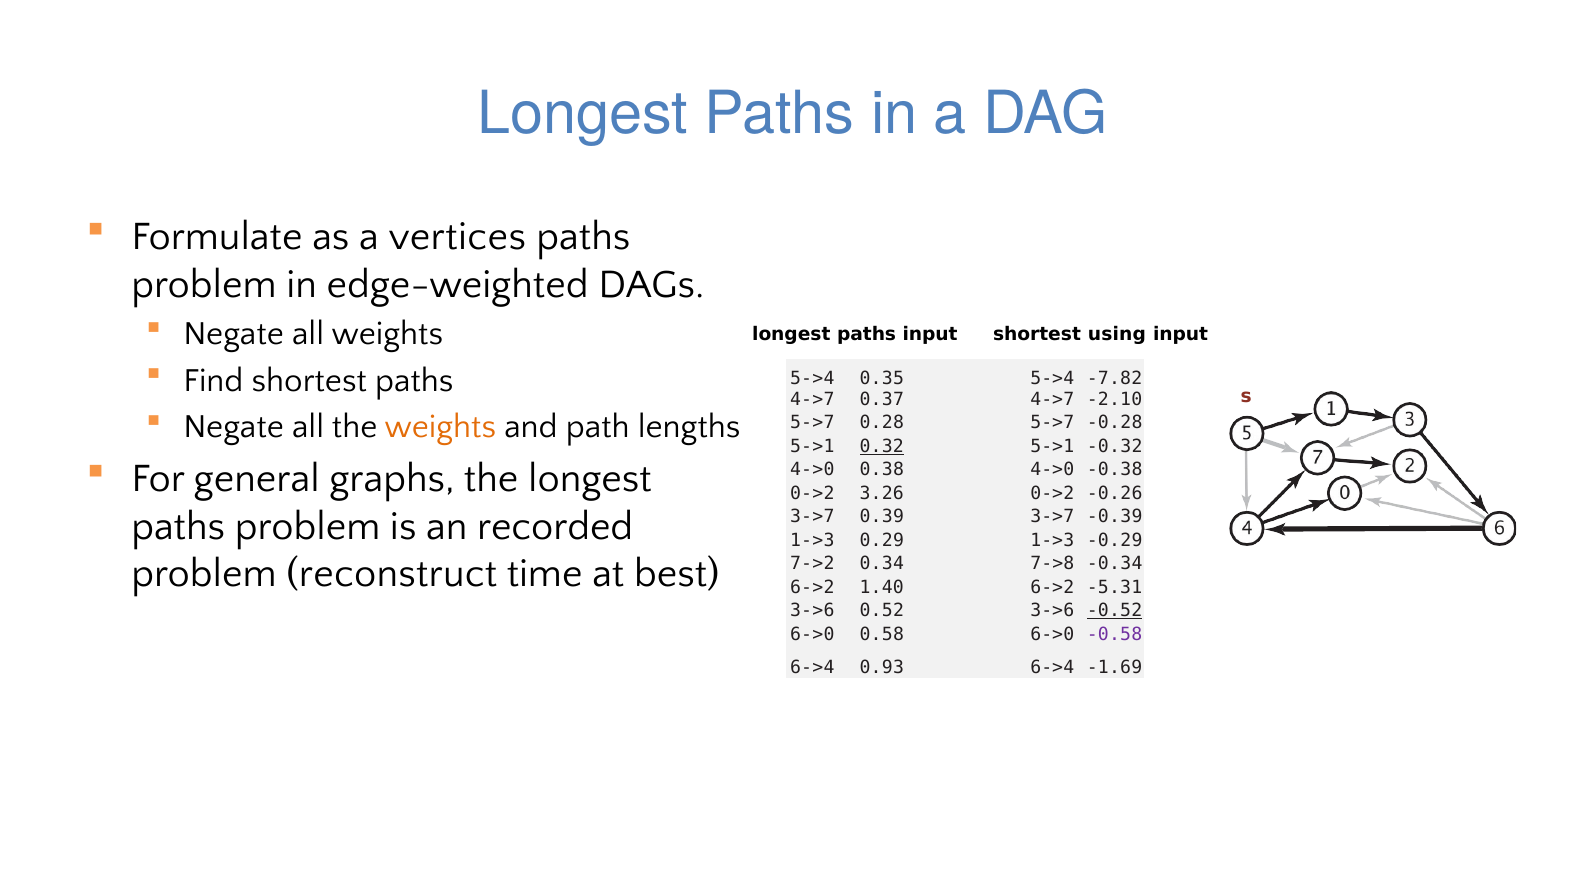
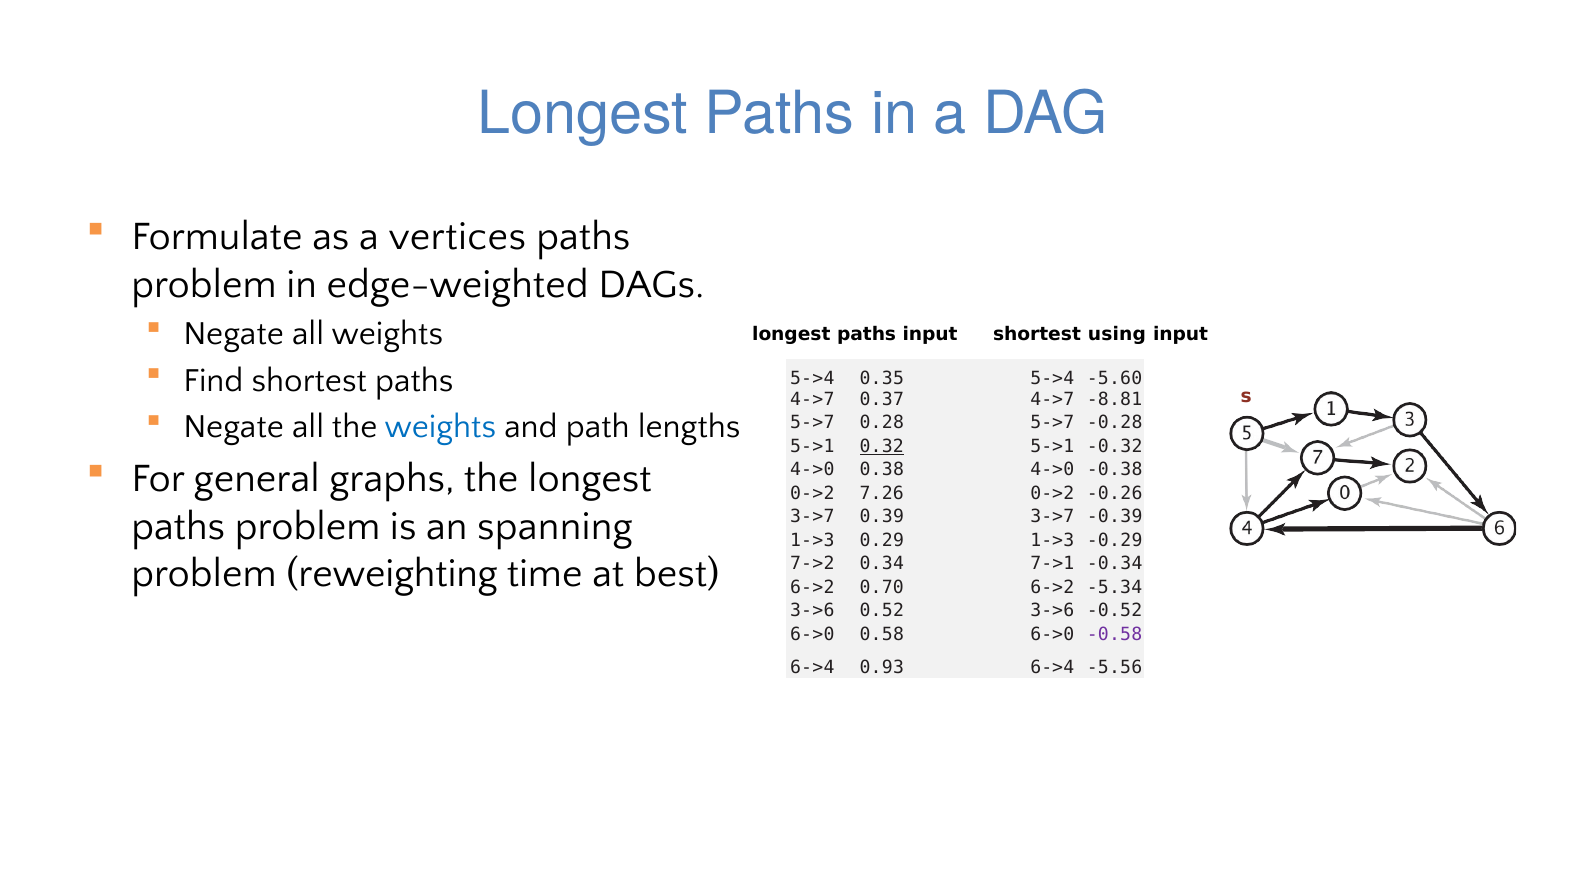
-7.82: -7.82 -> -5.60
-2.10: -2.10 -> -8.81
weights at (440, 426) colour: orange -> blue
3.26: 3.26 -> 7.26
recorded: recorded -> spanning
7->8: 7->8 -> 7->1
reconstruct: reconstruct -> reweighting
1.40: 1.40 -> 0.70
-5.31: -5.31 -> -5.34
-0.52 underline: present -> none
-1.69: -1.69 -> -5.56
